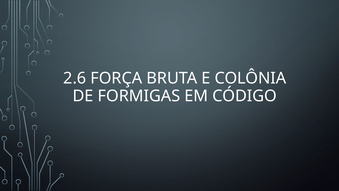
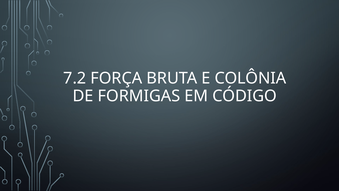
2.6: 2.6 -> 7.2
